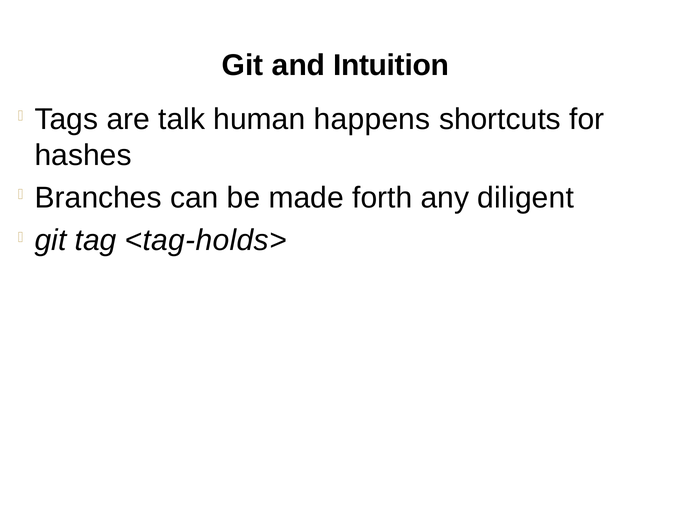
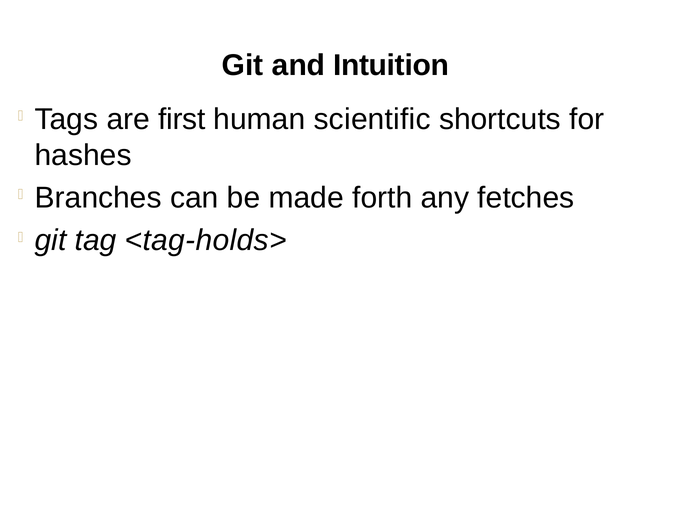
talk: talk -> first
happens: happens -> scientific
diligent: diligent -> fetches
